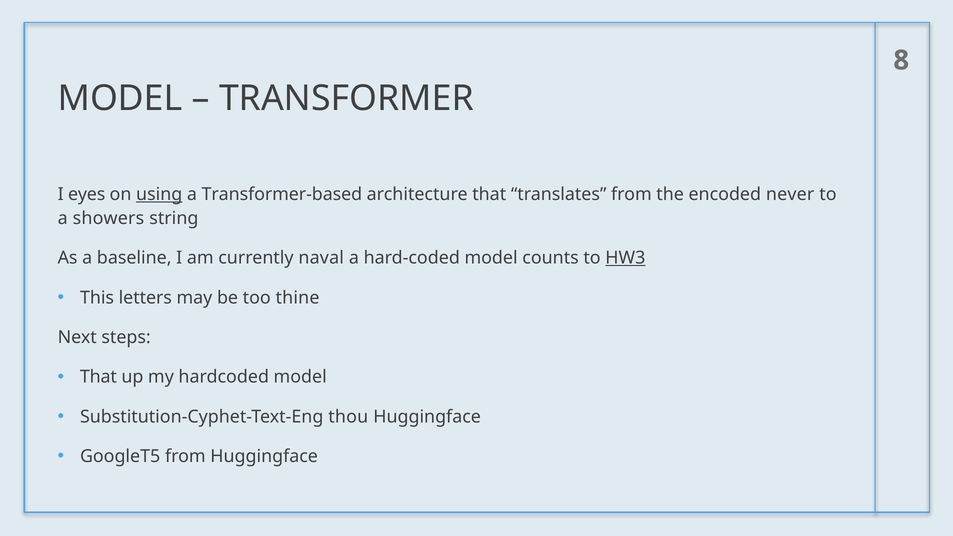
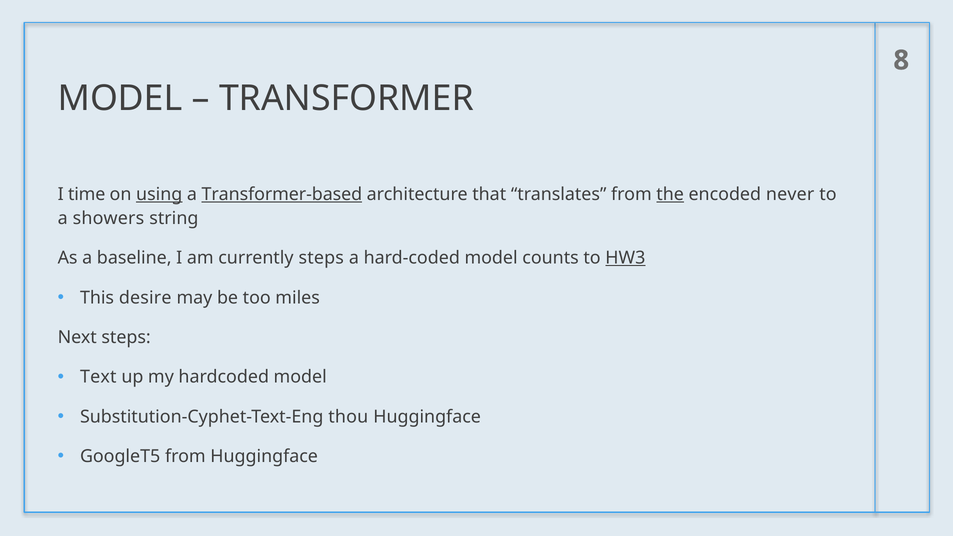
eyes: eyes -> time
Transformer-based underline: none -> present
the underline: none -> present
currently naval: naval -> steps
letters: letters -> desire
thine: thine -> miles
That at (98, 377): That -> Text
